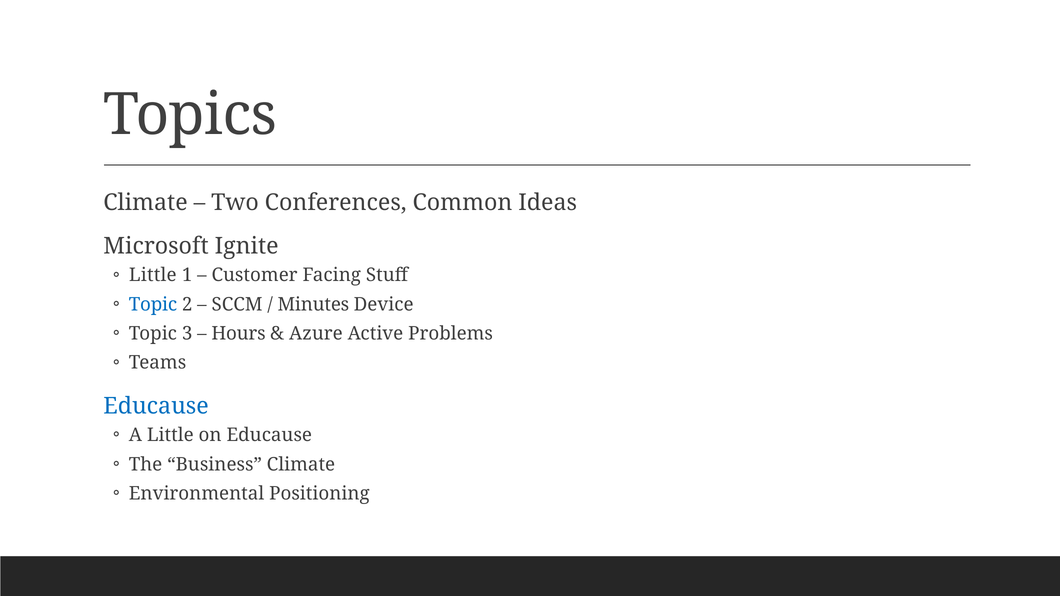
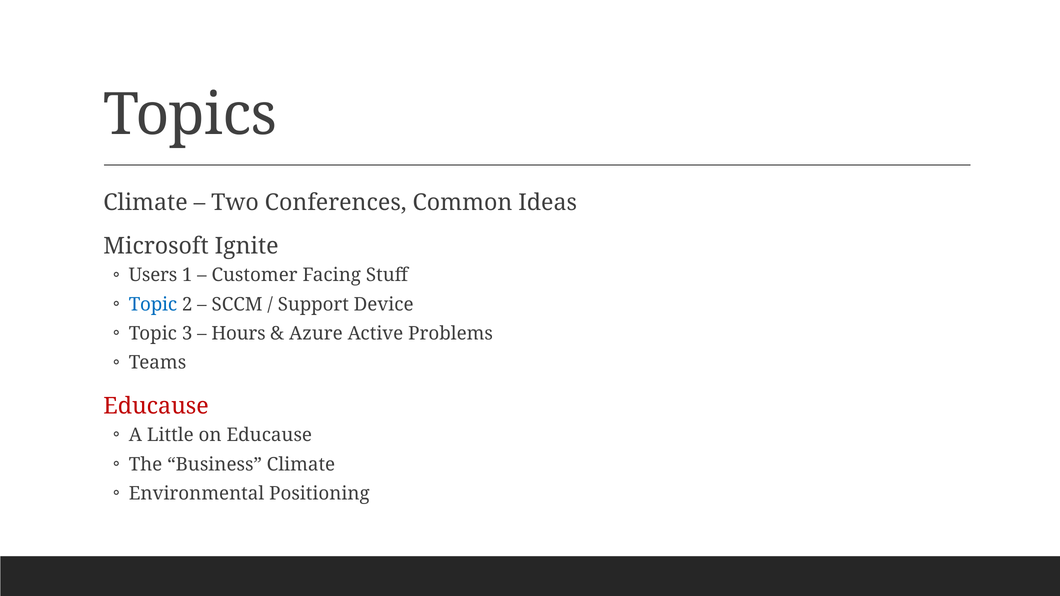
Little at (153, 275): Little -> Users
Minutes: Minutes -> Support
Educause at (156, 406) colour: blue -> red
